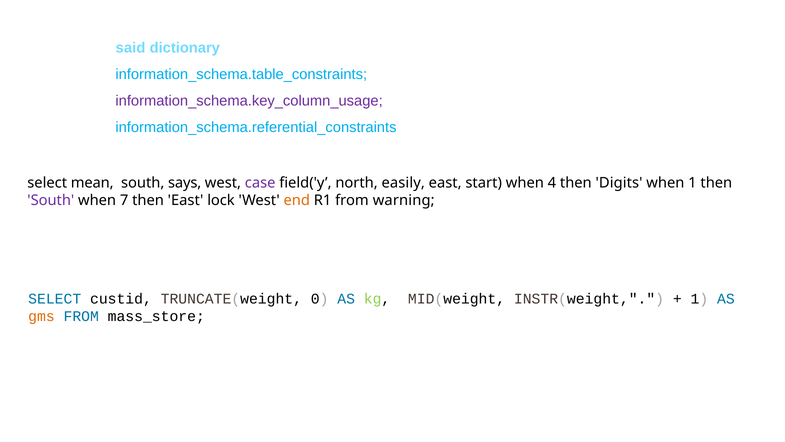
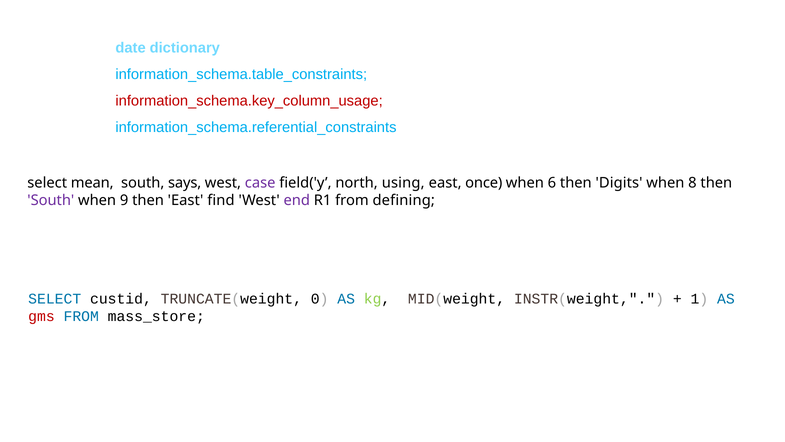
said: said -> date
information_schema.key_column_usage colour: purple -> red
easily: easily -> using
start: start -> once
4: 4 -> 6
when 1: 1 -> 8
7: 7 -> 9
lock: lock -> find
end colour: orange -> purple
warning: warning -> defining
gms colour: orange -> red
